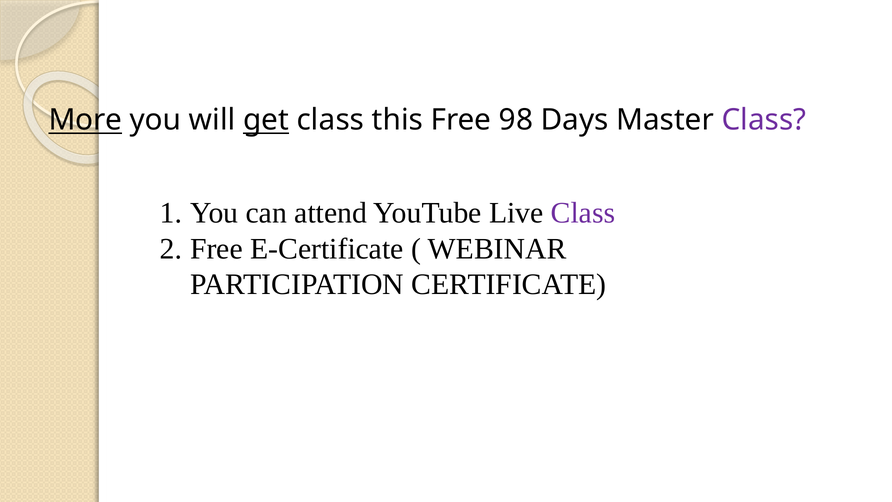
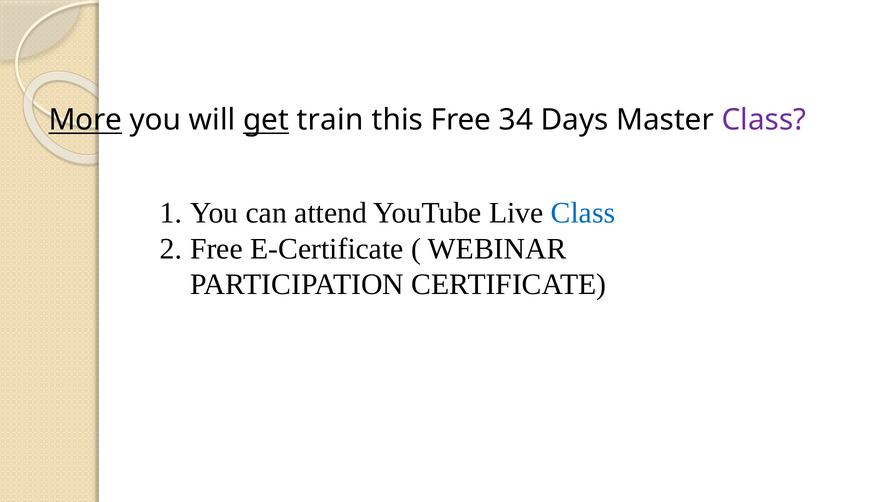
get class: class -> train
98: 98 -> 34
Class at (583, 213) colour: purple -> blue
